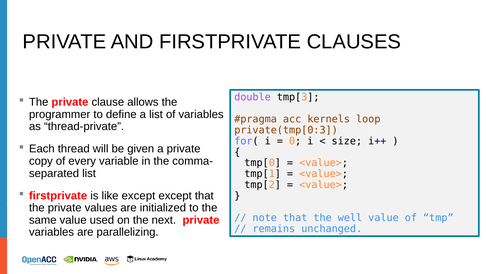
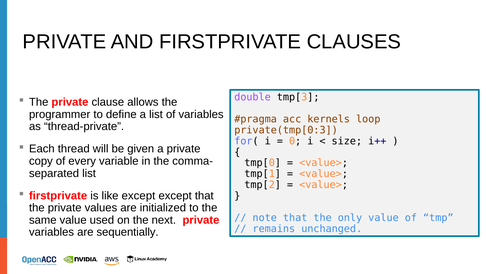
well: well -> only
parallelizing: parallelizing -> sequentially
